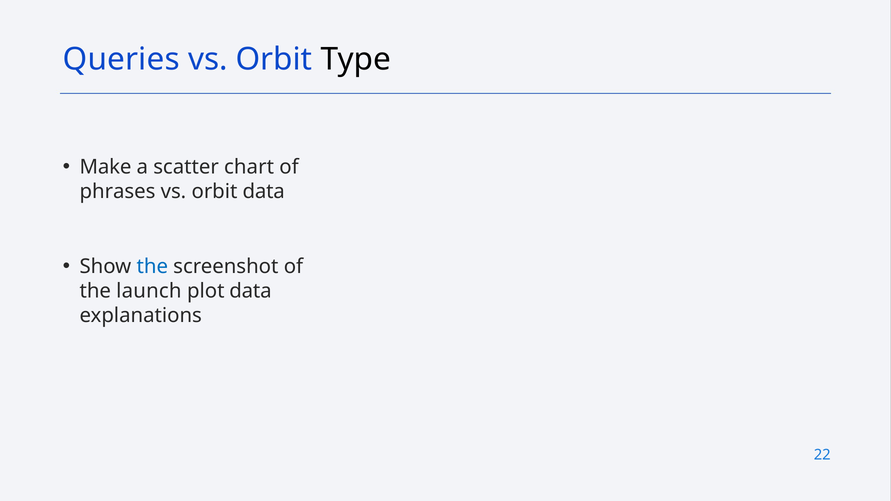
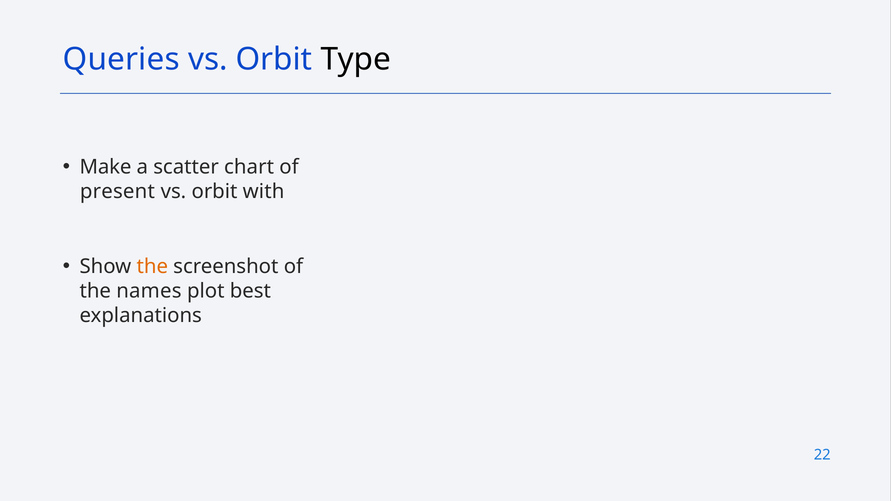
phrases: phrases -> present
orbit data: data -> with
the at (152, 267) colour: blue -> orange
launch: launch -> names
plot data: data -> best
